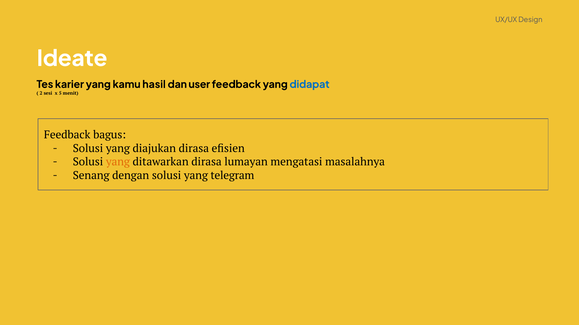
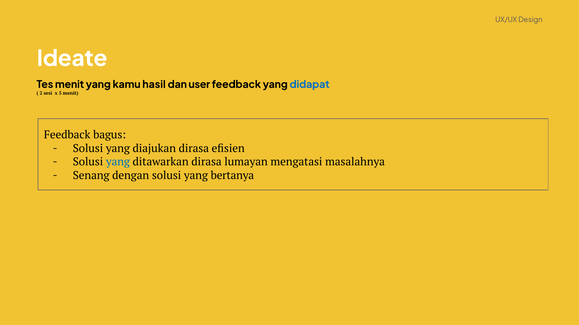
Tes karier: karier -> menit
yang at (118, 162) colour: orange -> blue
telegram: telegram -> bertanya
